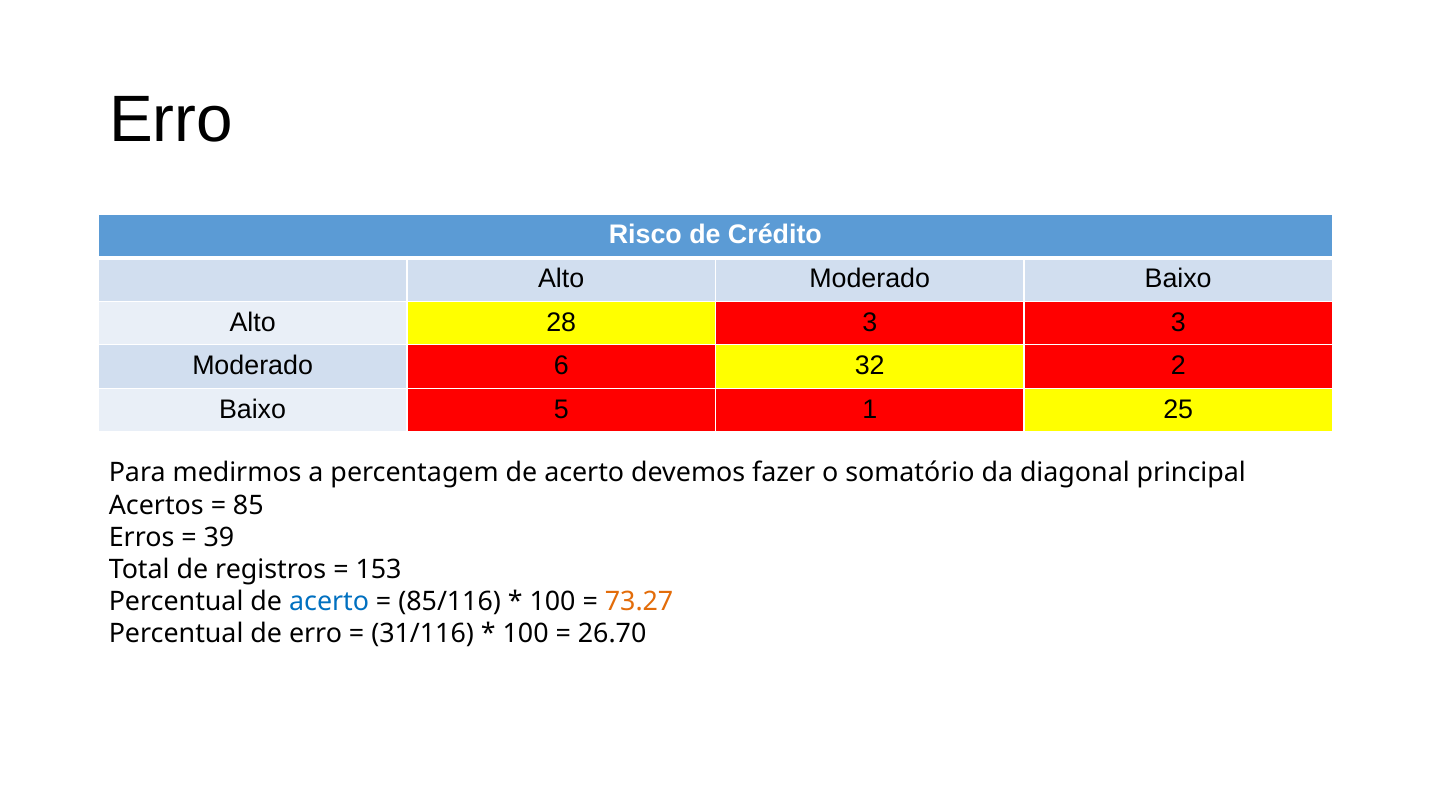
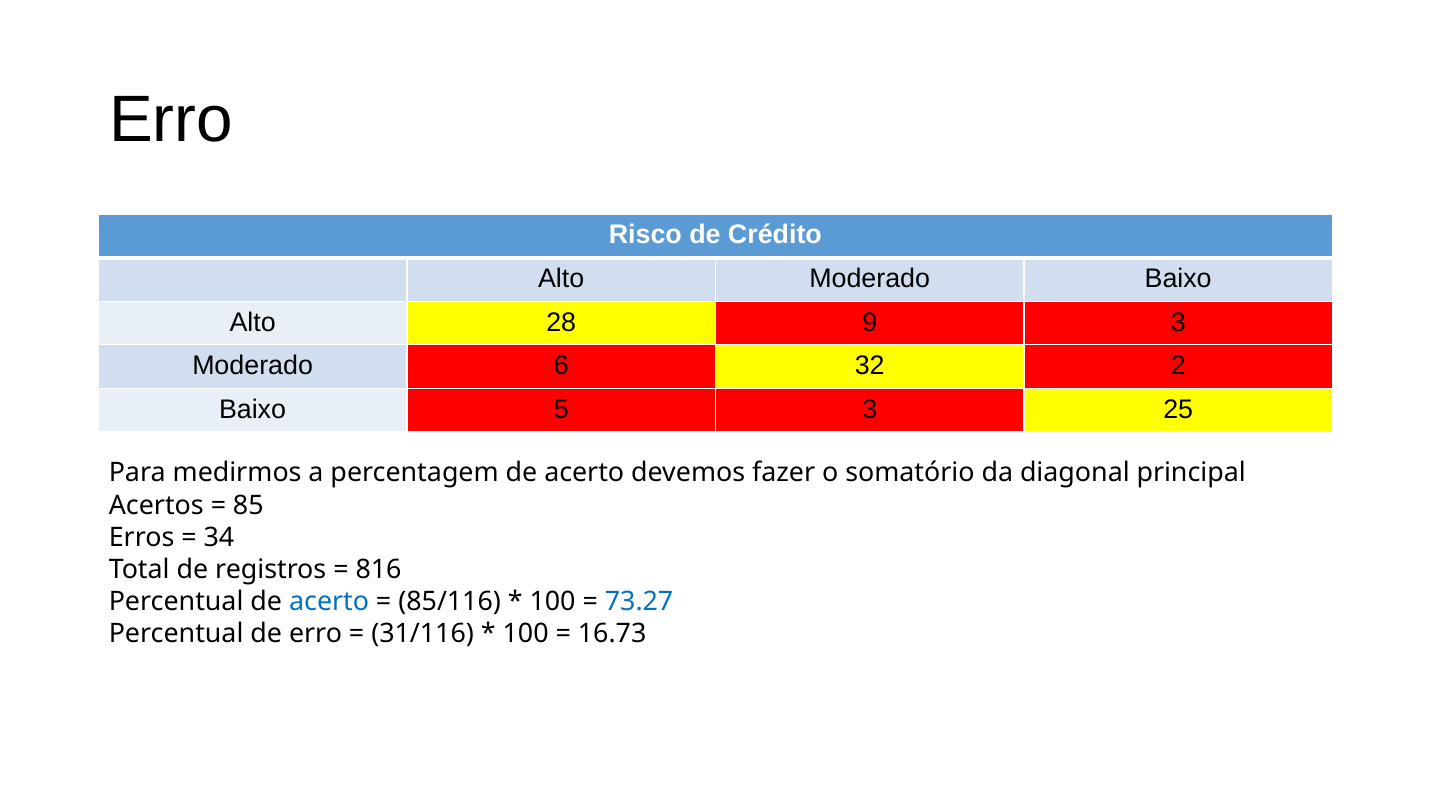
28 3: 3 -> 9
5 1: 1 -> 3
39: 39 -> 34
153: 153 -> 816
73.27 colour: orange -> blue
26.70: 26.70 -> 16.73
